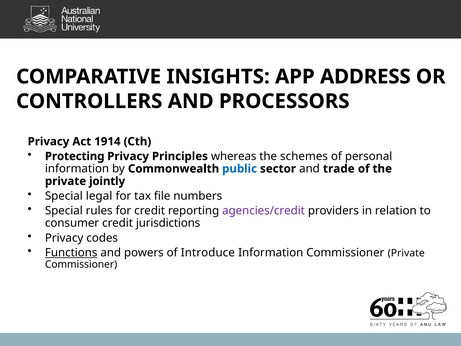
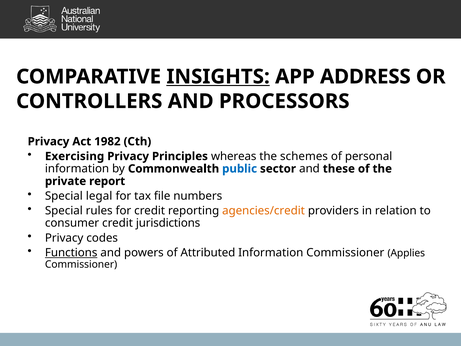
INSIGHTS underline: none -> present
1914: 1914 -> 1982
Protecting: Protecting -> Exercising
trade: trade -> these
jointly: jointly -> report
agencies/credit colour: purple -> orange
Introduce: Introduce -> Attributed
Commissioner Private: Private -> Applies
